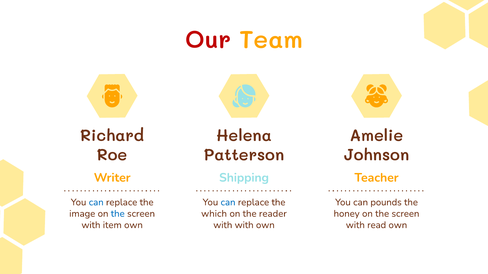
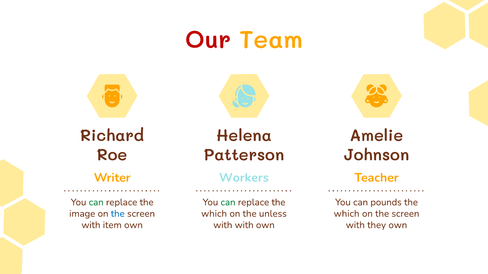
Shipping: Shipping -> Workers
can at (96, 203) colour: blue -> green
can at (228, 203) colour: blue -> green
reader: reader -> unless
honey at (347, 214): honey -> which
read: read -> they
